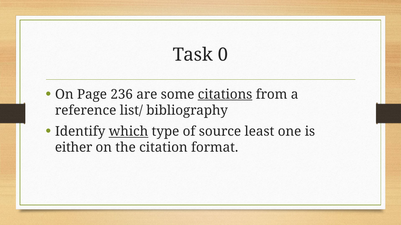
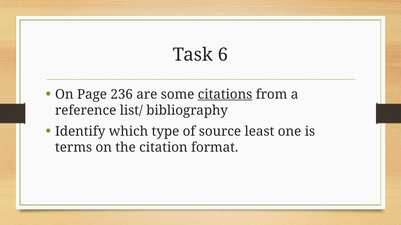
0: 0 -> 6
which underline: present -> none
either: either -> terms
